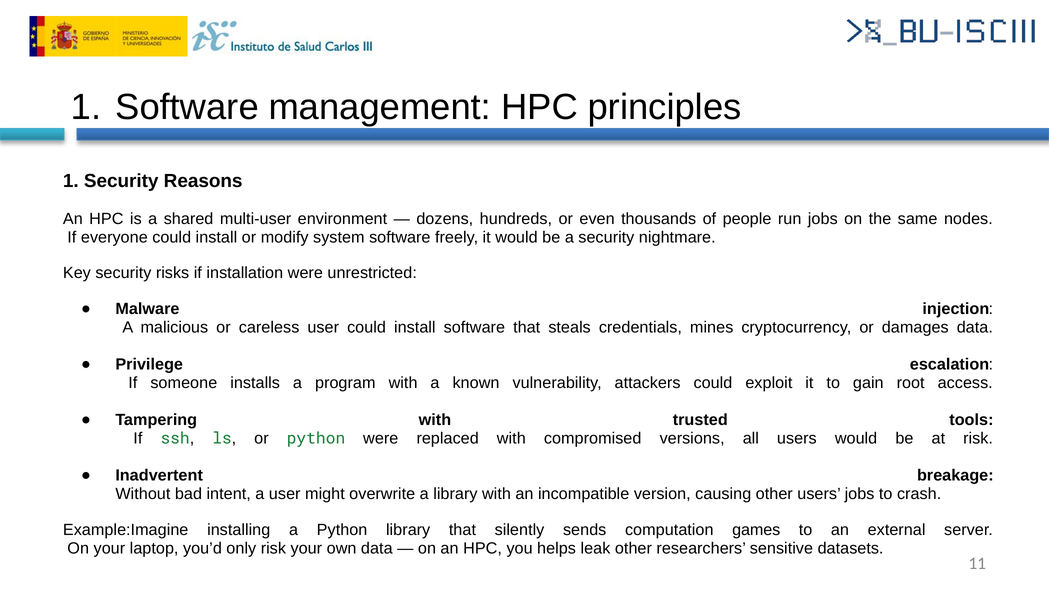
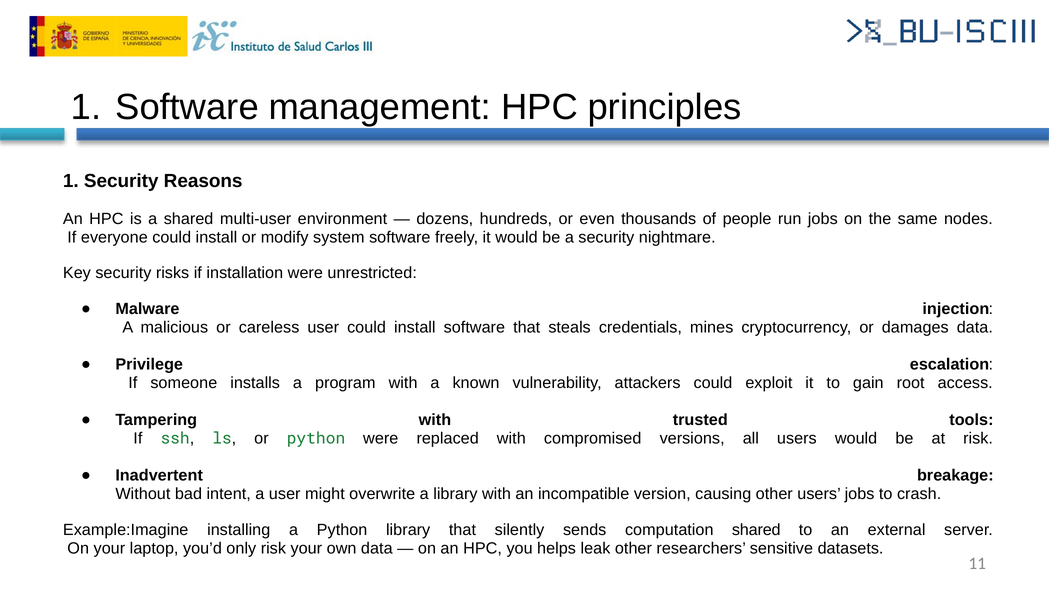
computation games: games -> shared
